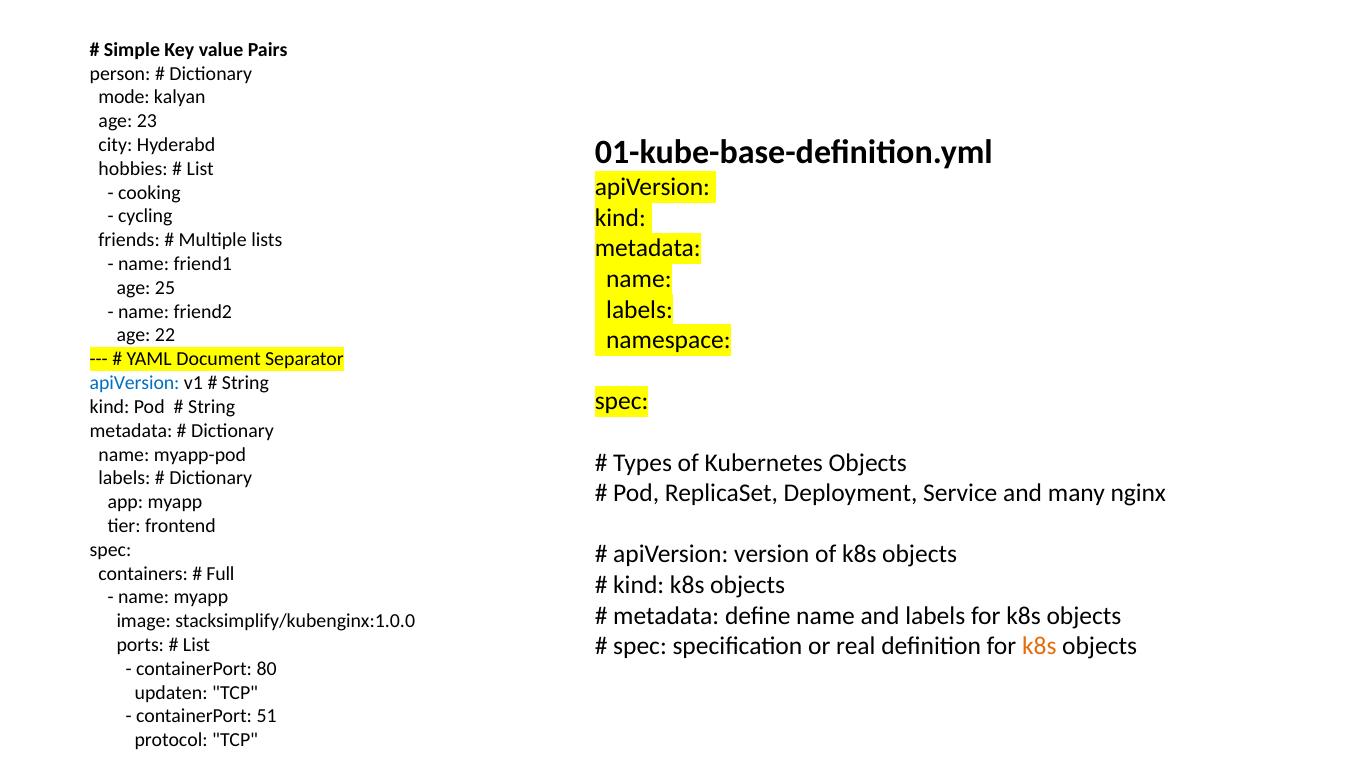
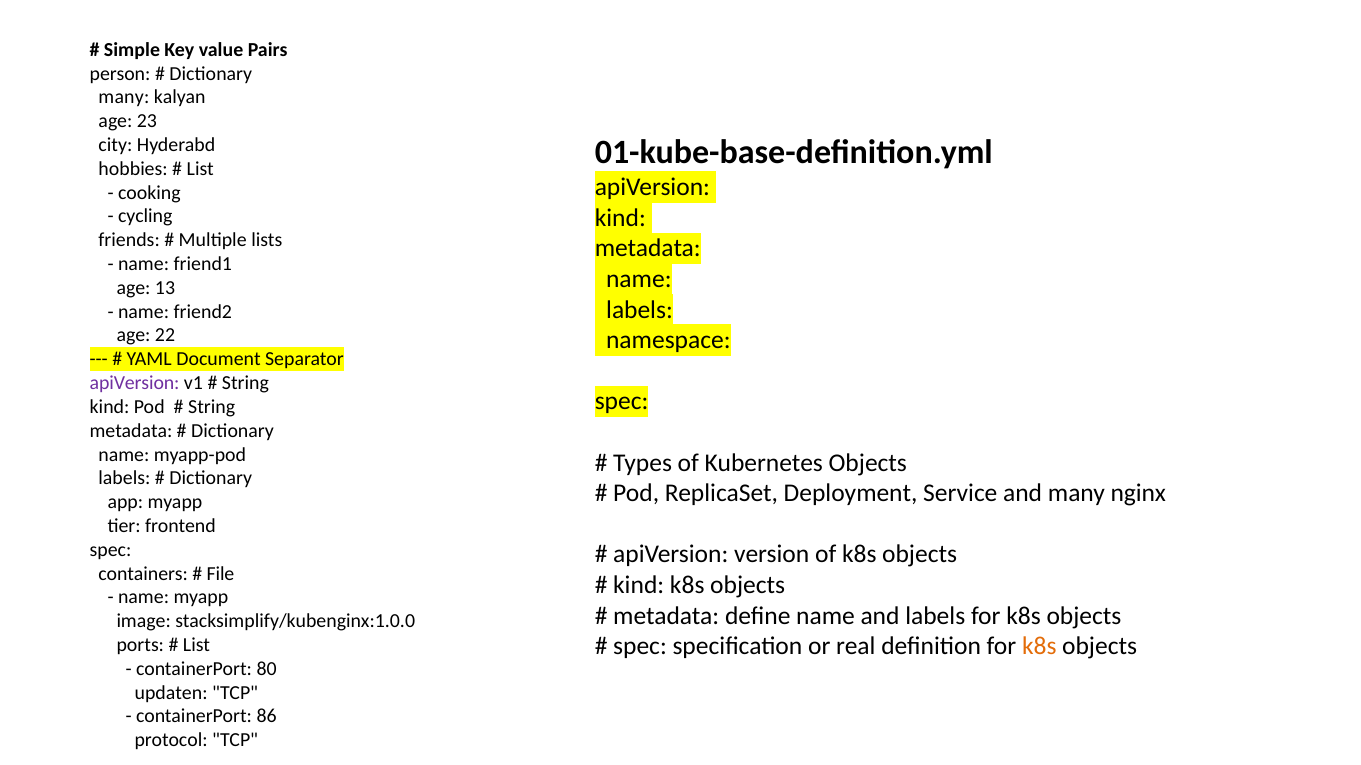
mode at (124, 97): mode -> many
25: 25 -> 13
apiVersion at (135, 383) colour: blue -> purple
Full: Full -> File
51: 51 -> 86
